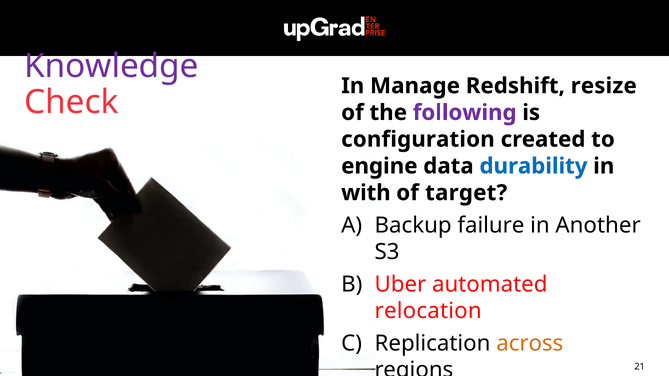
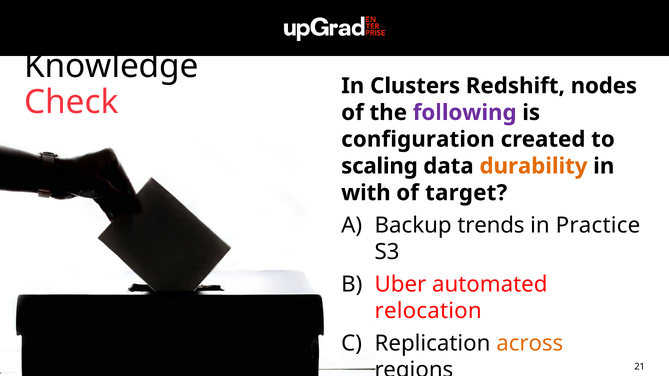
Knowledge colour: purple -> black
Manage: Manage -> Clusters
resize: resize -> nodes
engine: engine -> scaling
durability colour: blue -> orange
failure: failure -> trends
Another: Another -> Practice
